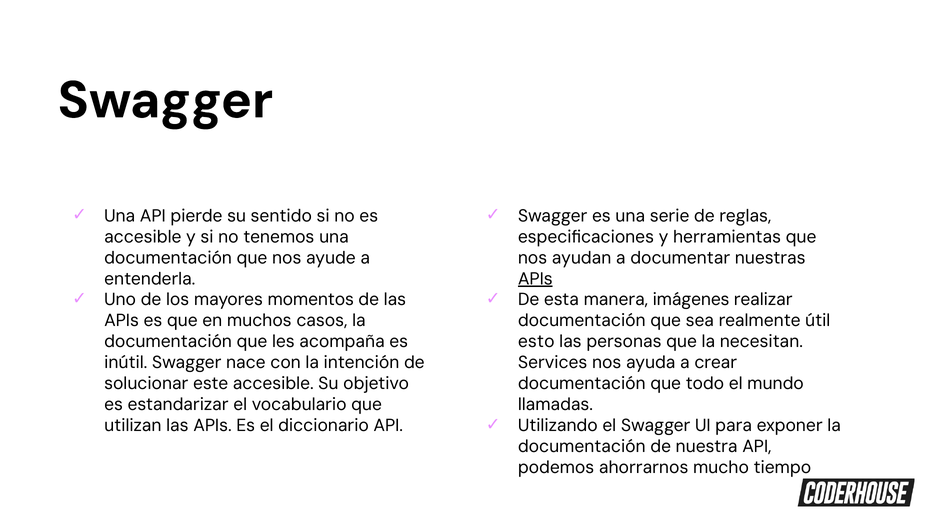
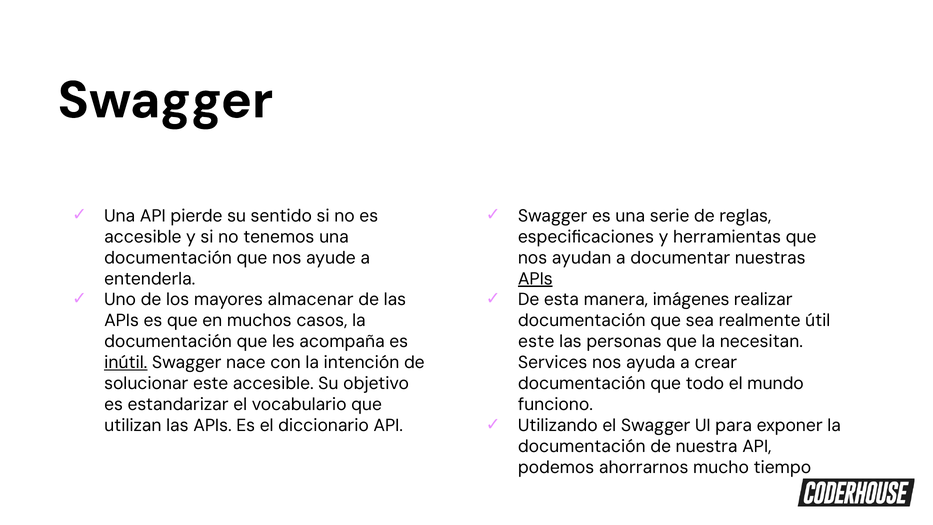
momentos: momentos -> almacenar
esto at (536, 342): esto -> este
inútil underline: none -> present
llamadas: llamadas -> funciono
